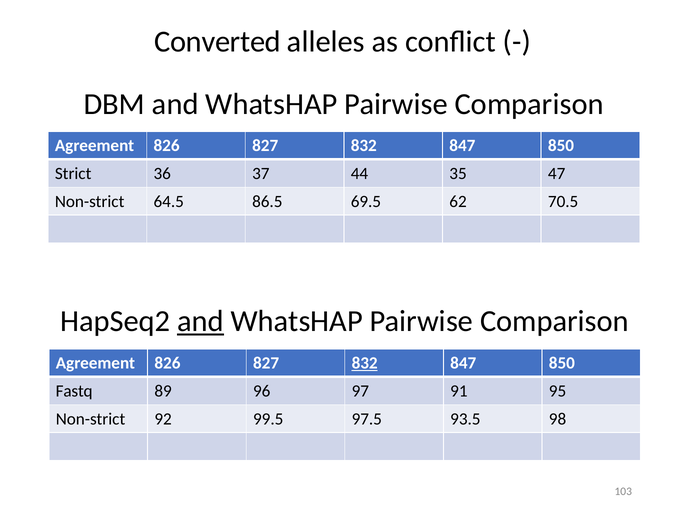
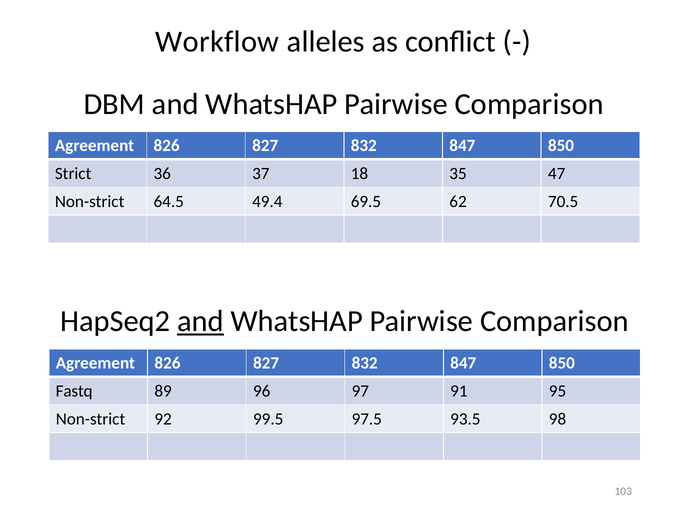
Converted: Converted -> Workflow
44: 44 -> 18
86.5: 86.5 -> 49.4
832 at (365, 363) underline: present -> none
